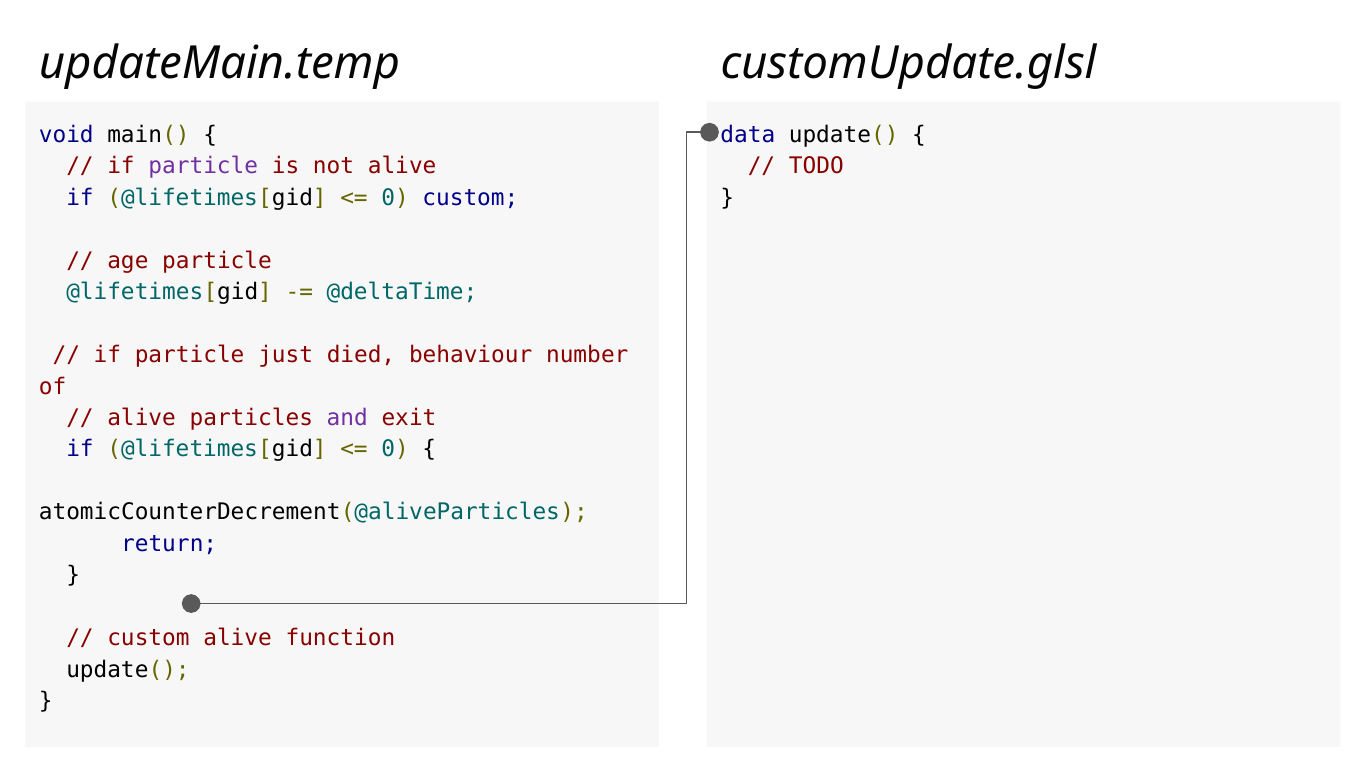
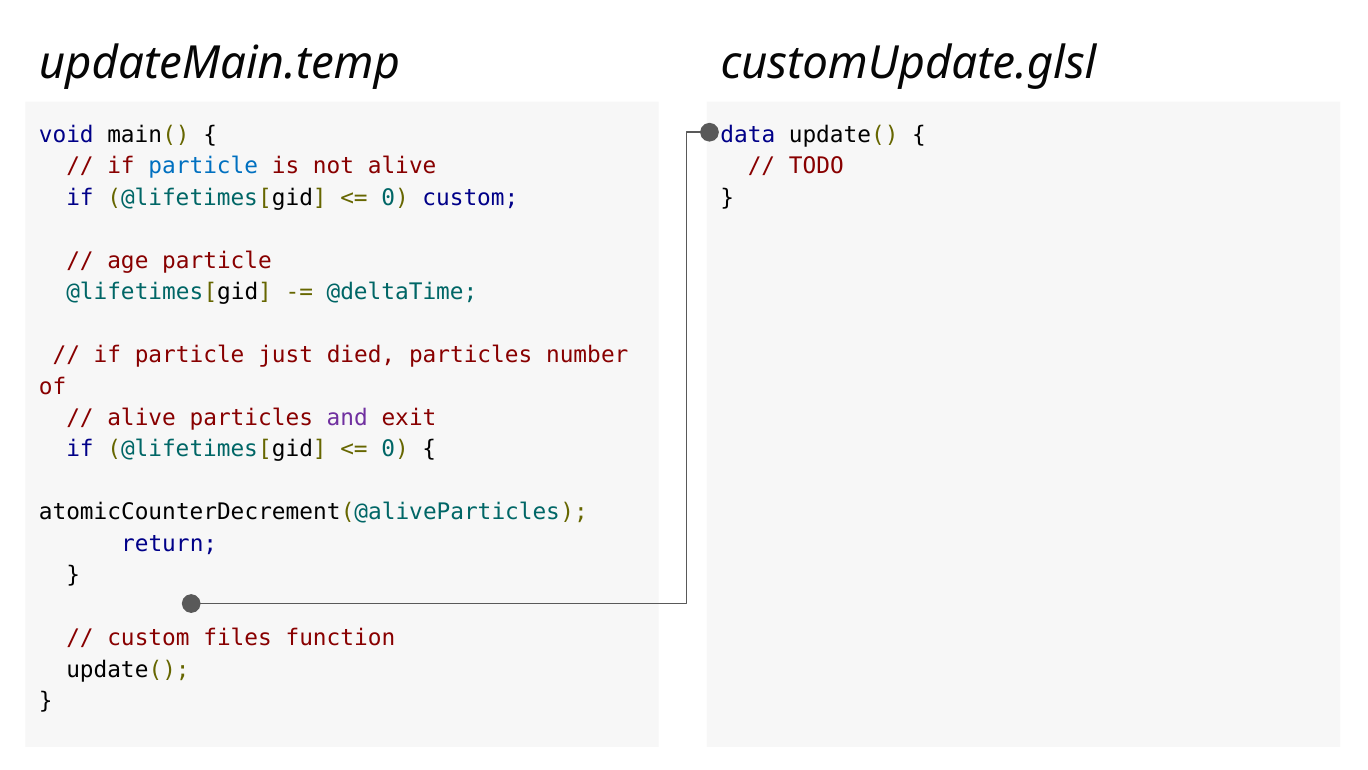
particle at (203, 166) colour: purple -> blue
died behaviour: behaviour -> particles
custom alive: alive -> files
